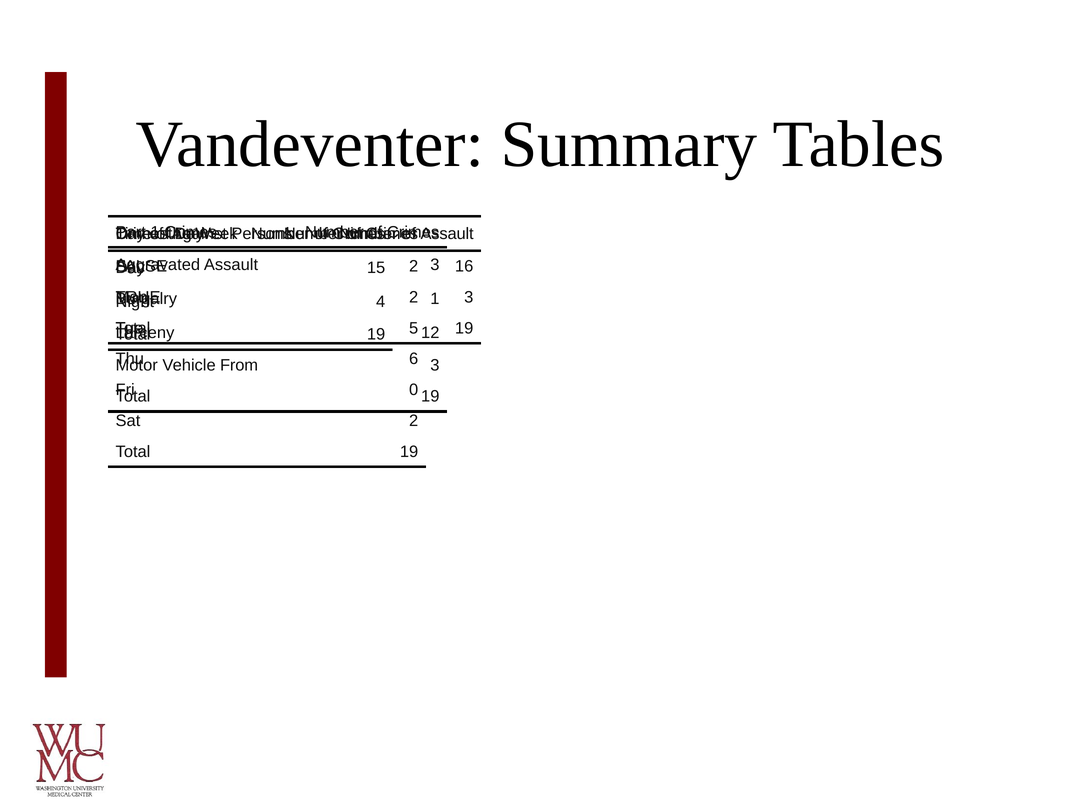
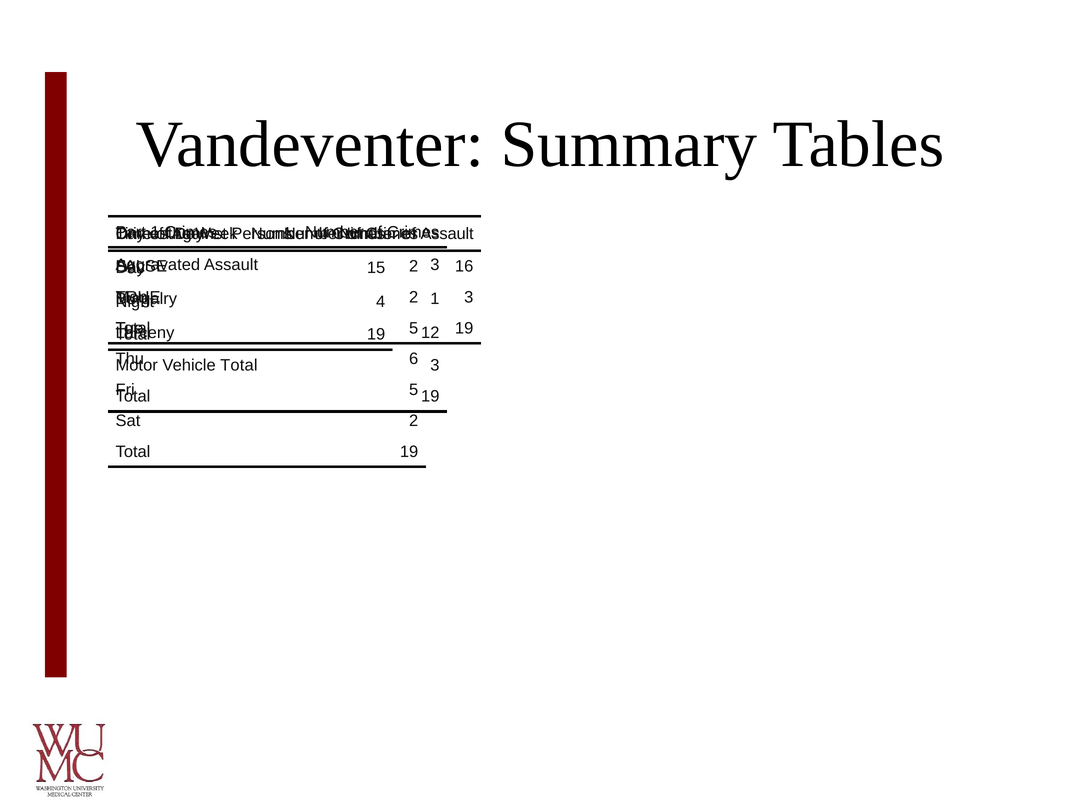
Vehicle From: From -> Total
0 at (414, 390): 0 -> 5
